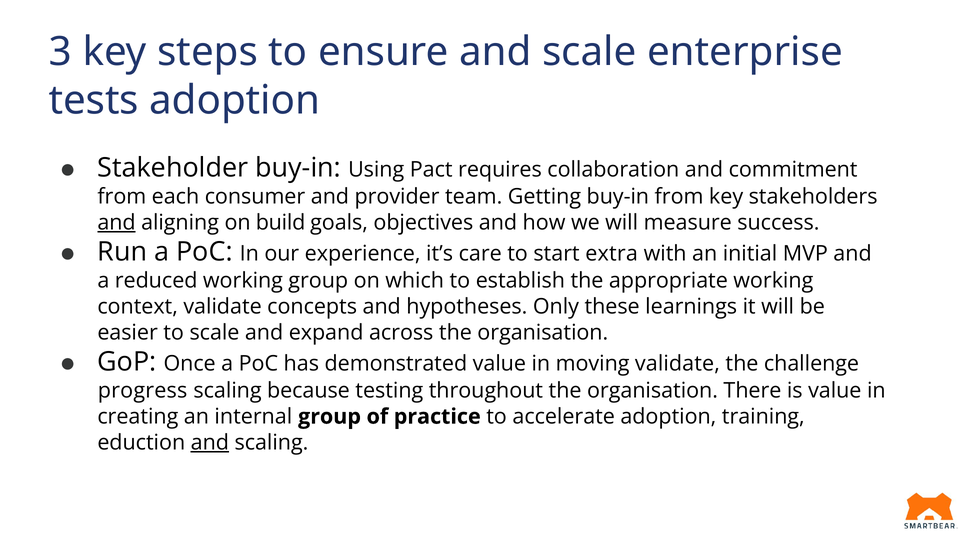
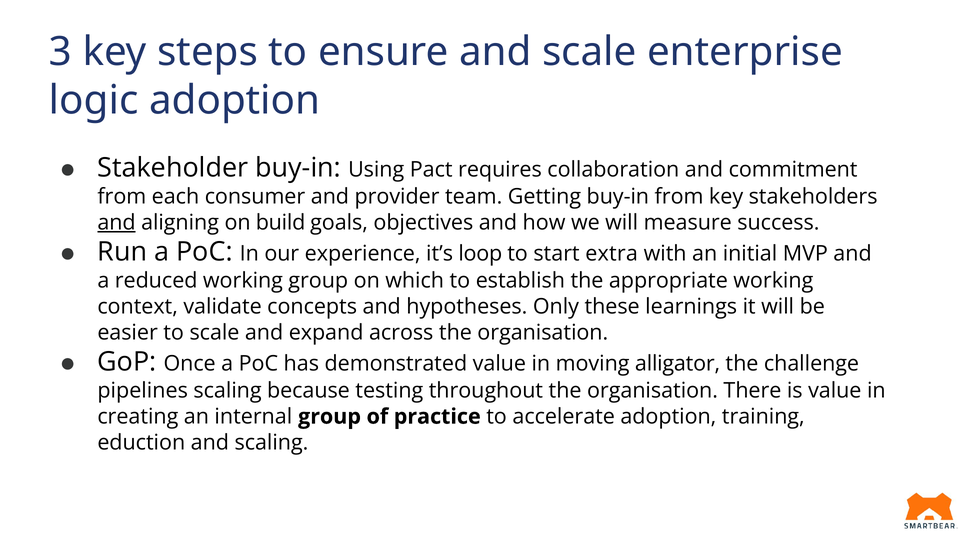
tests: tests -> logic
care: care -> loop
moving validate: validate -> alligator
progress: progress -> pipelines
and at (210, 442) underline: present -> none
